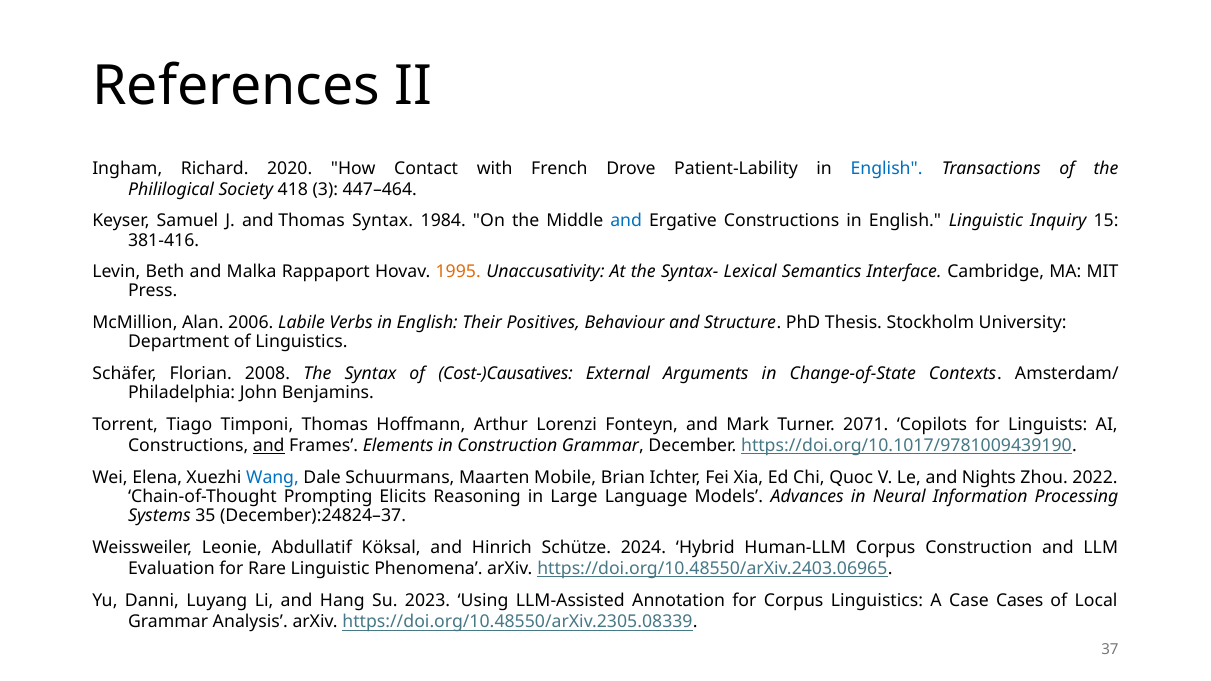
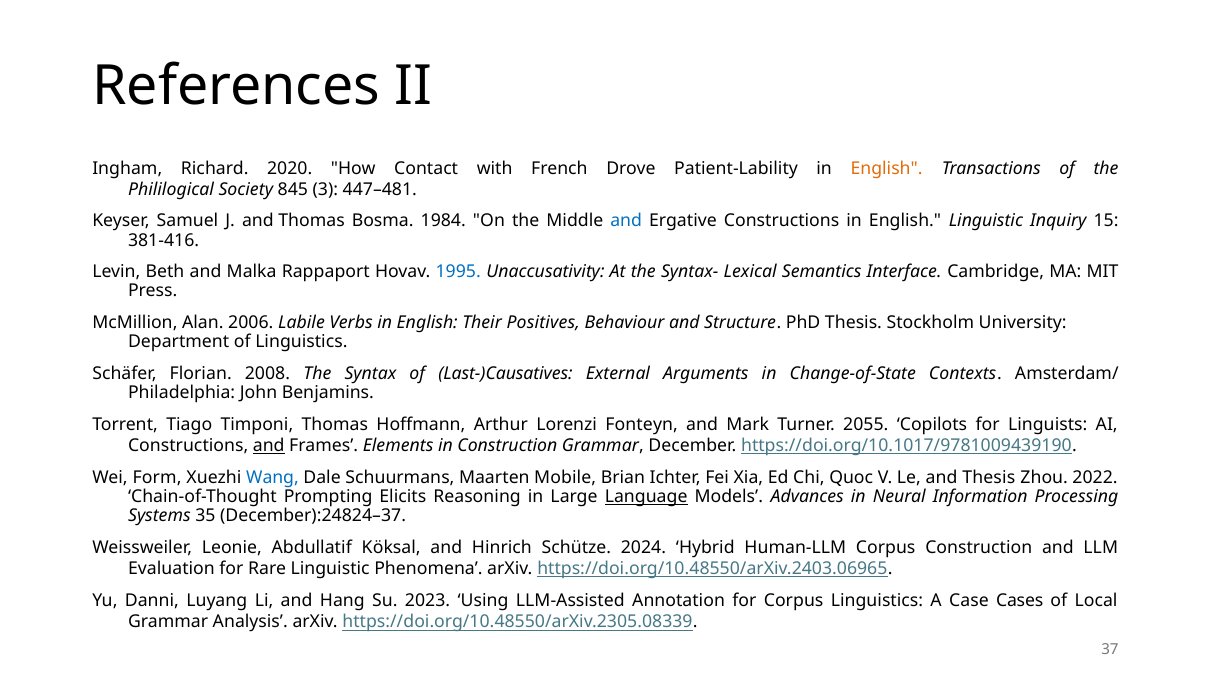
English at (887, 169) colour: blue -> orange
418: 418 -> 845
447–464: 447–464 -> 447–481
Thomas Syntax: Syntax -> Bosma
1995 colour: orange -> blue
Cost-)Causatives: Cost-)Causatives -> Last-)Causatives
2071: 2071 -> 2055
Elena: Elena -> Form
and Nights: Nights -> Thesis
Language underline: none -> present
